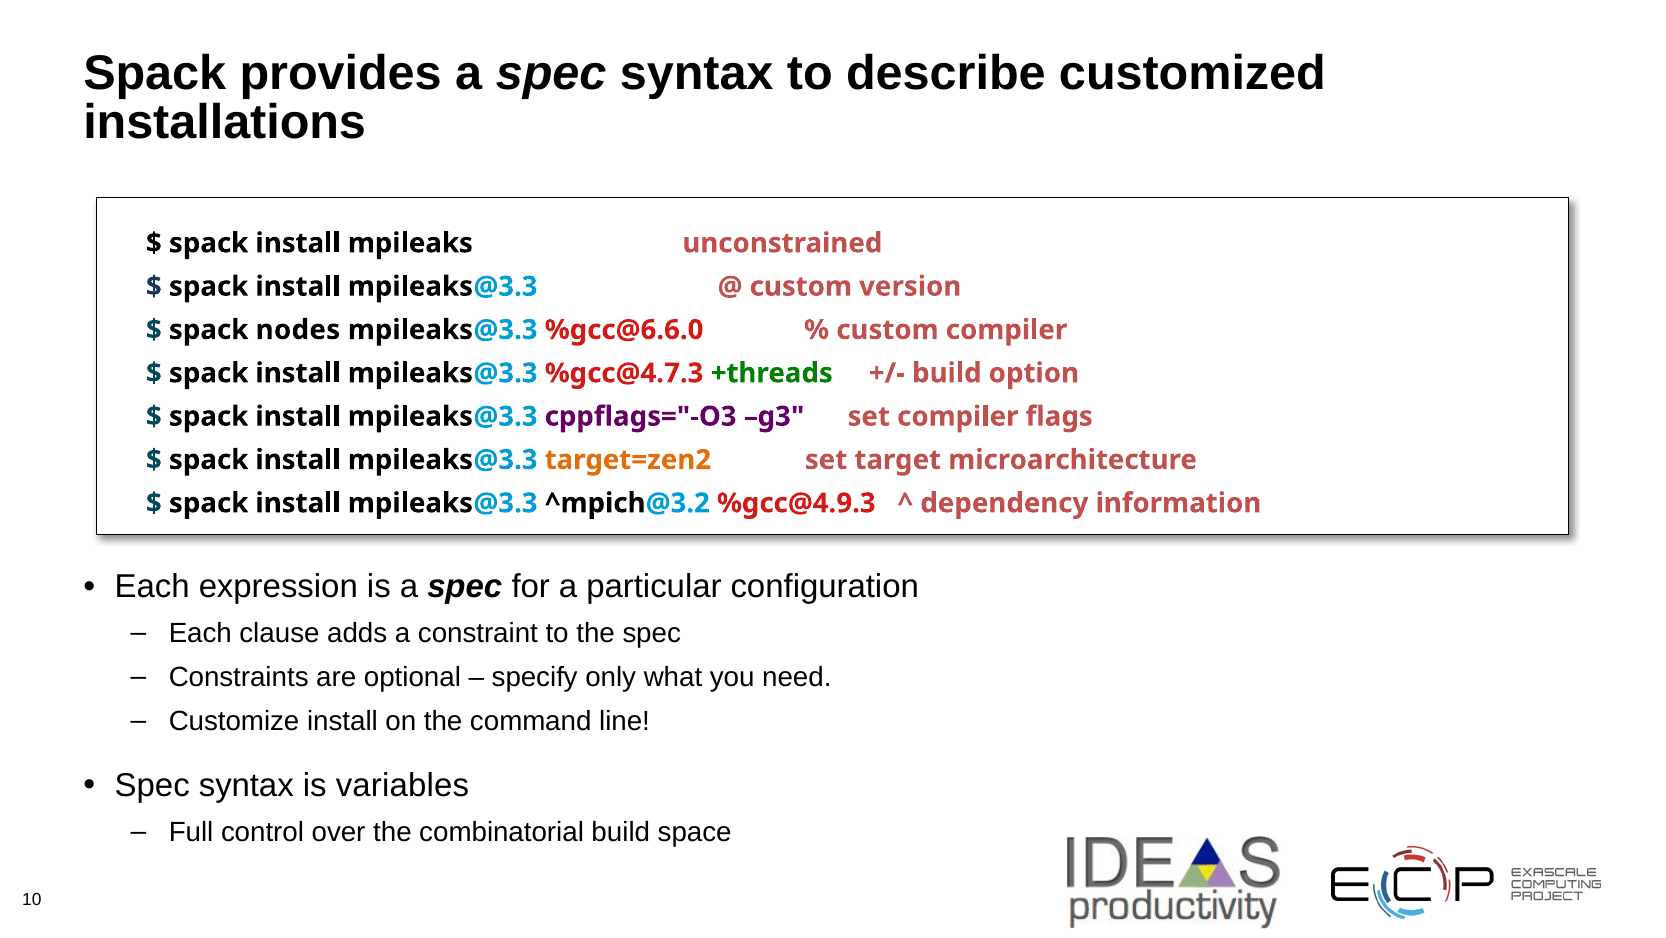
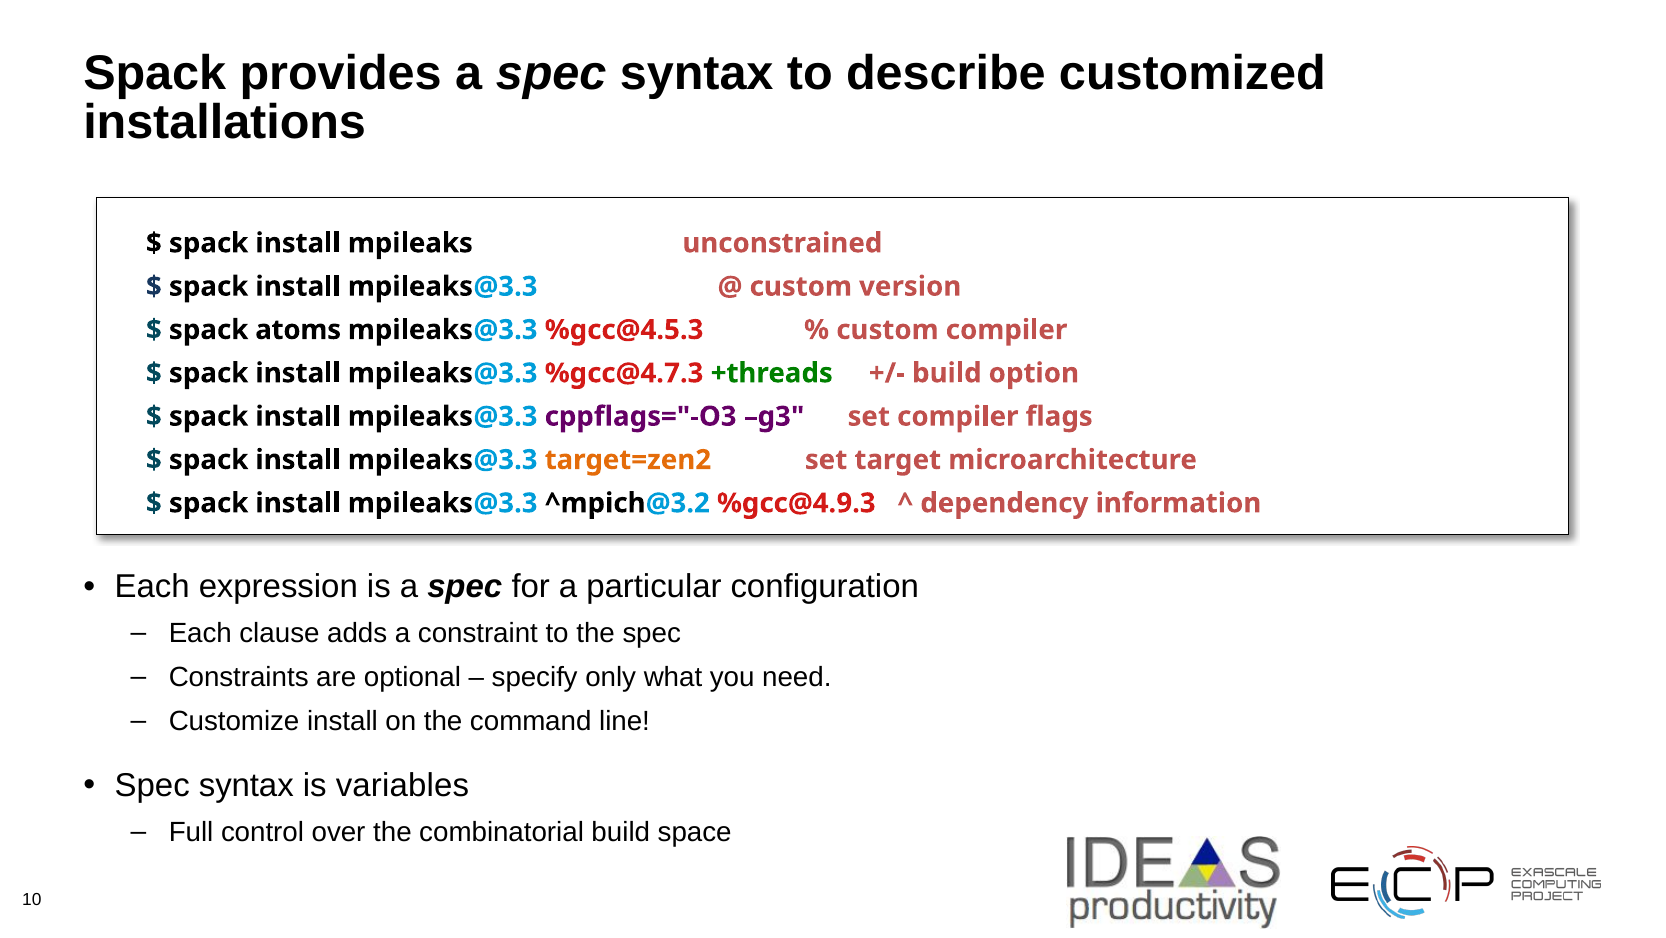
nodes: nodes -> atoms
%gcc@6.6.0: %gcc@6.6.0 -> %gcc@4.5.3
